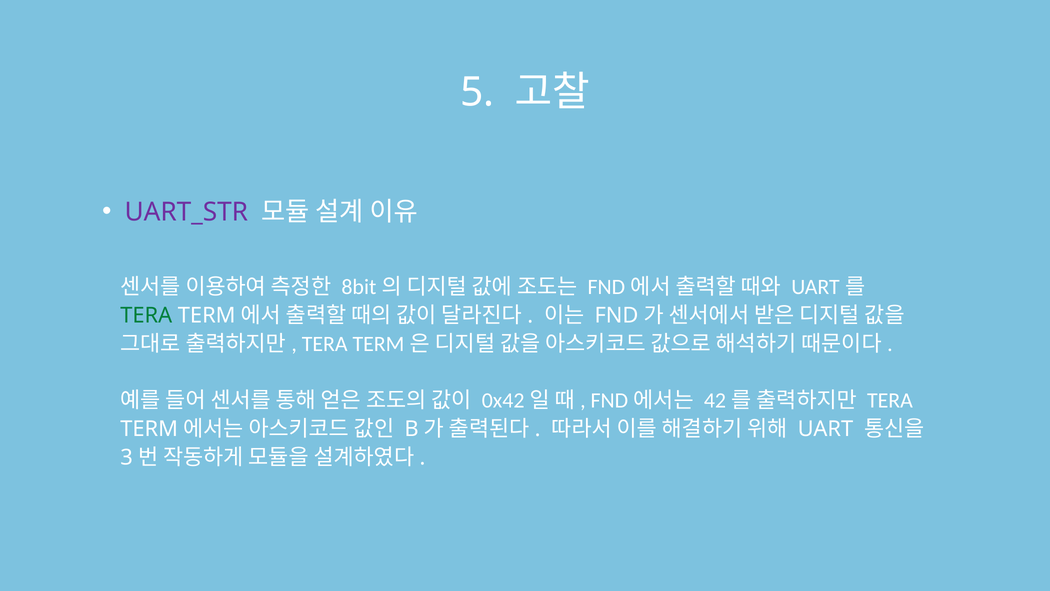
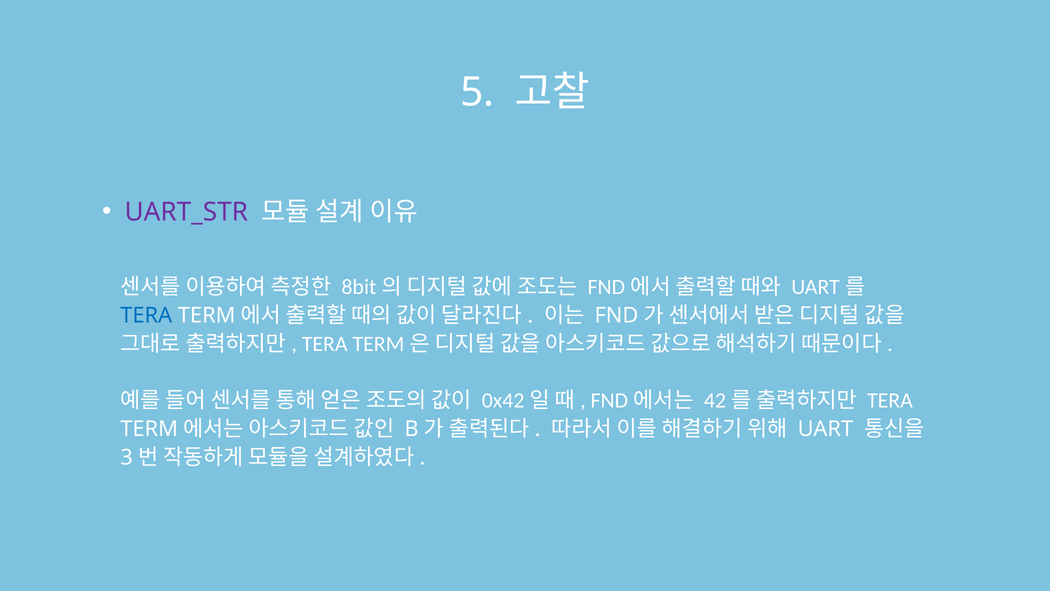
TERA at (146, 315) colour: green -> blue
